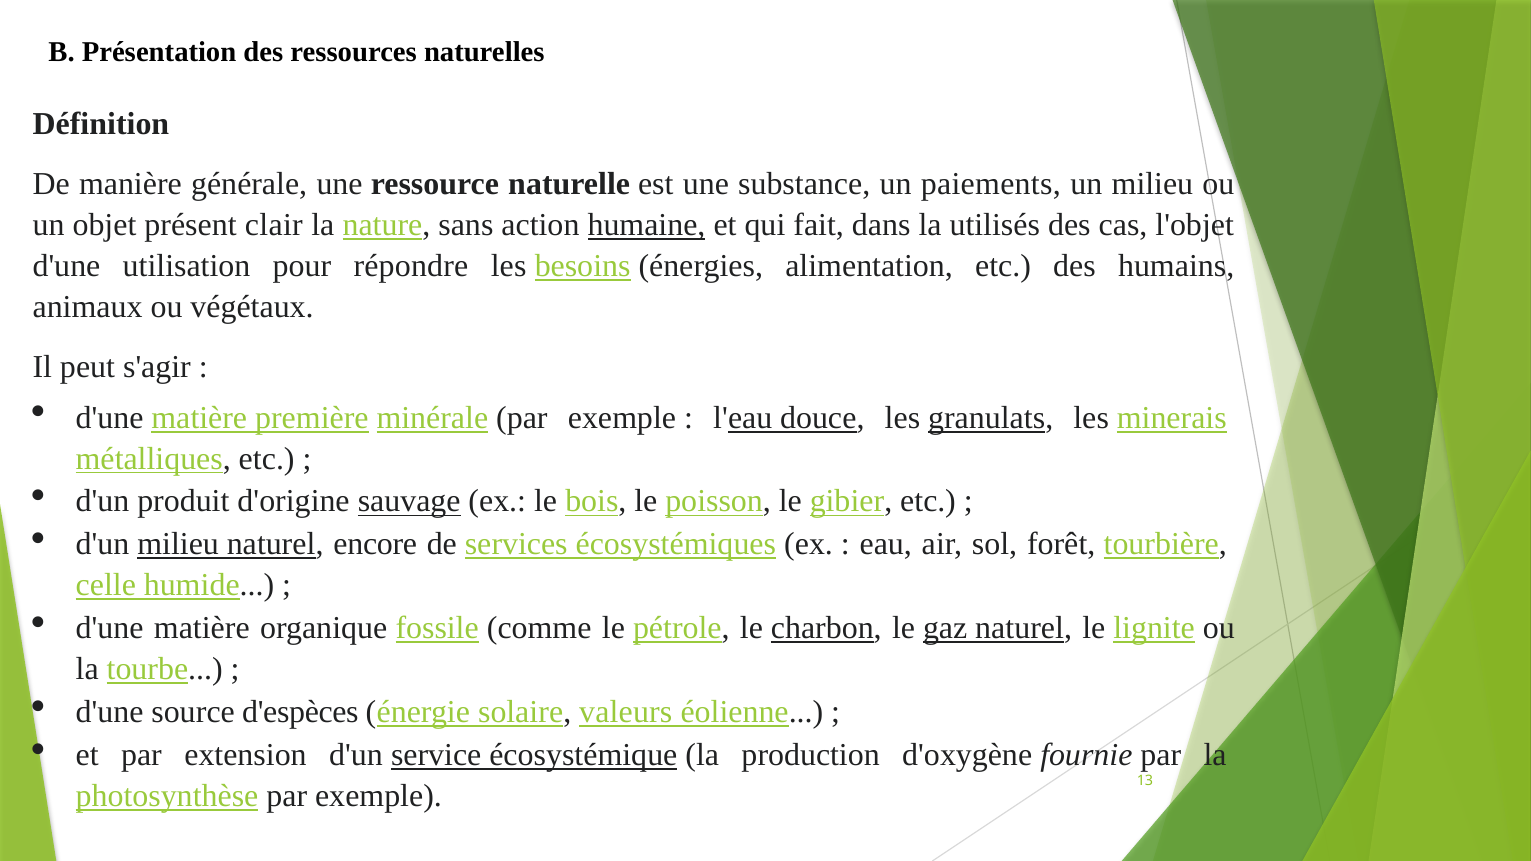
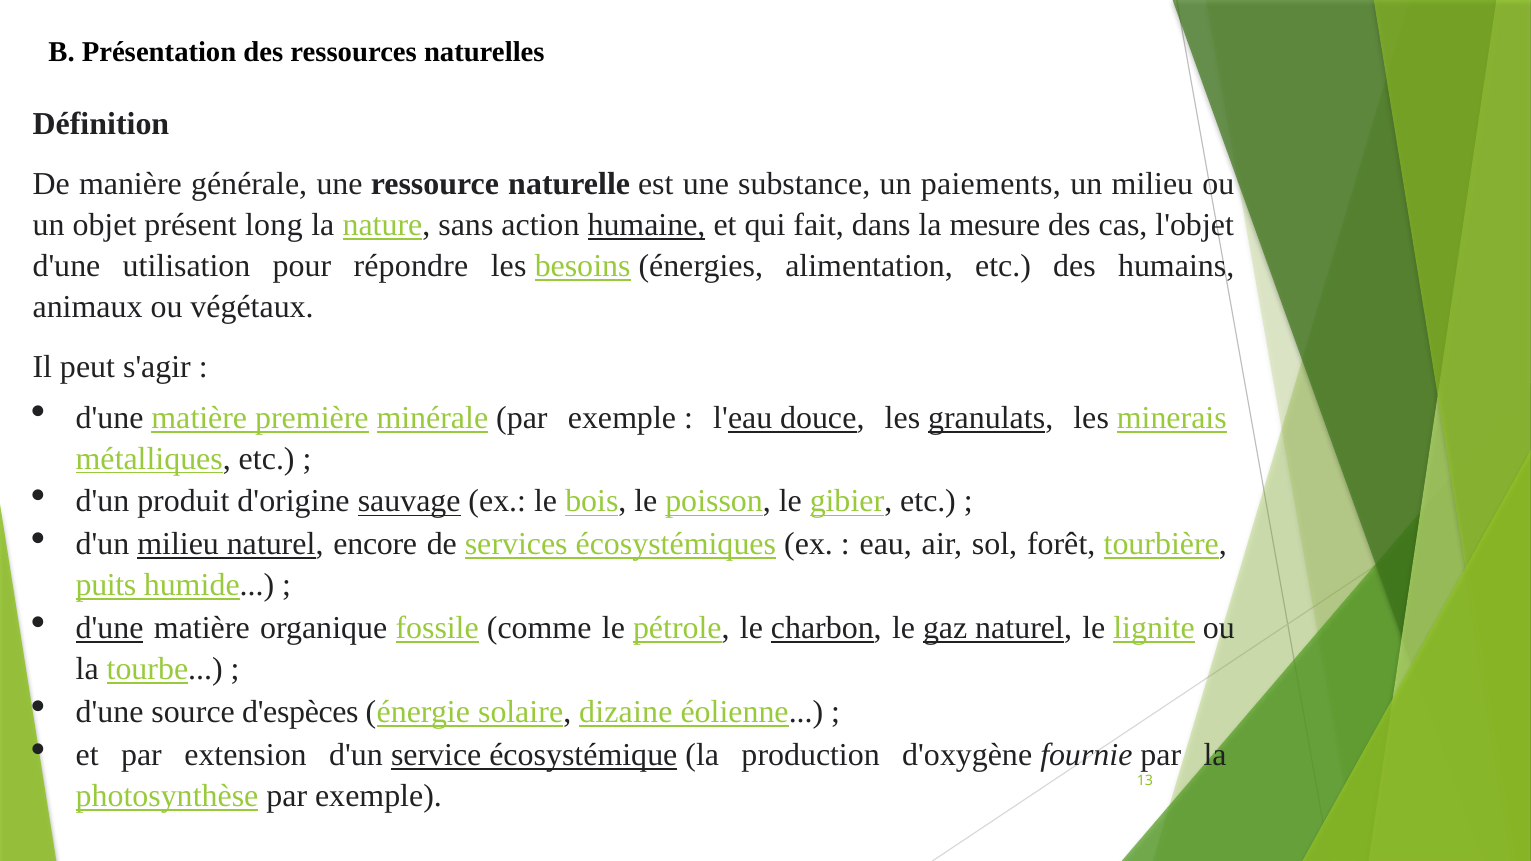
clair: clair -> long
utilisés: utilisés -> mesure
celle: celle -> puits
d'une at (110, 628) underline: none -> present
valeurs: valeurs -> dizaine
